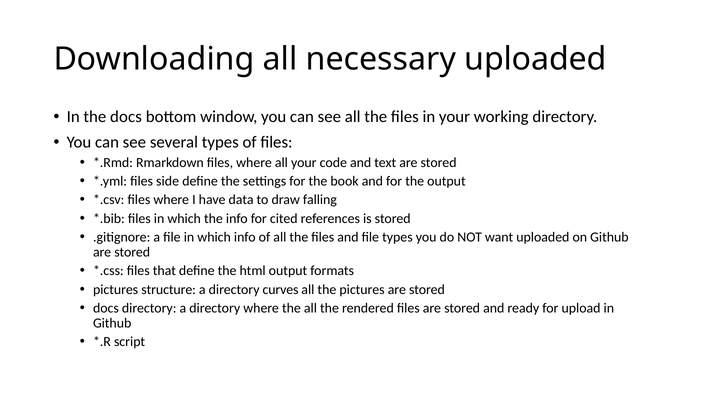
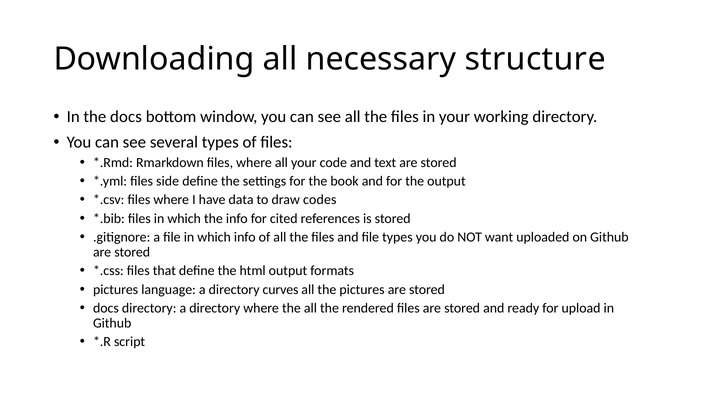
necessary uploaded: uploaded -> structure
falling: falling -> codes
structure: structure -> language
